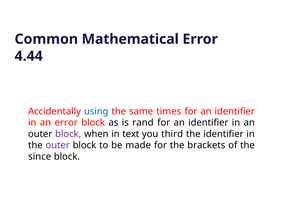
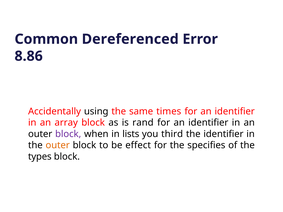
Mathematical: Mathematical -> Dereferenced
4.44: 4.44 -> 8.86
using colour: blue -> black
an error: error -> array
text: text -> lists
outer at (58, 145) colour: purple -> orange
made: made -> effect
brackets: brackets -> specifies
since: since -> types
